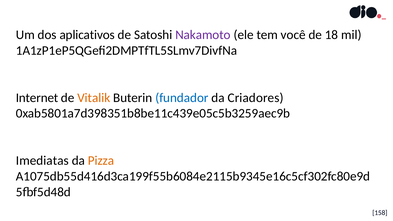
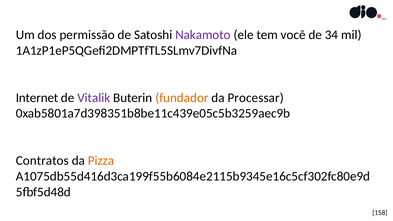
aplicativos: aplicativos -> permissão
18: 18 -> 34
Vitalik colour: orange -> purple
fundador colour: blue -> orange
Criadores: Criadores -> Processar
Imediatas: Imediatas -> Contratos
